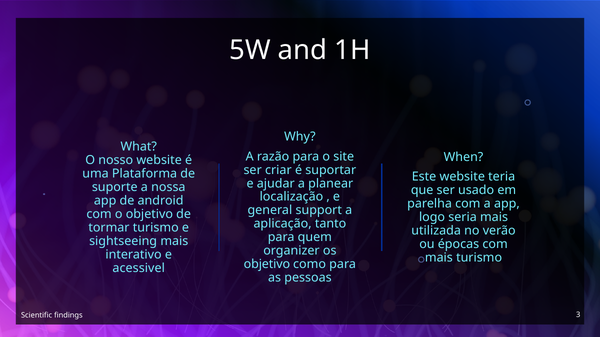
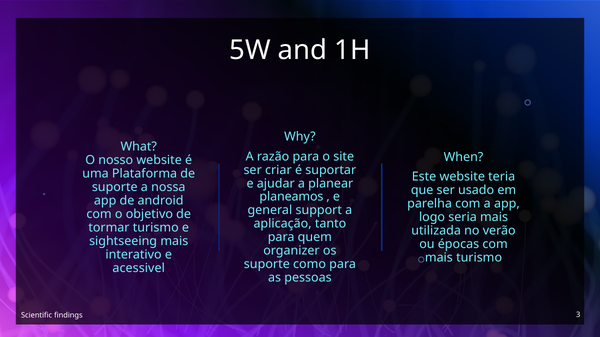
localização: localização -> planeamos
objetivo at (267, 265): objetivo -> suporte
